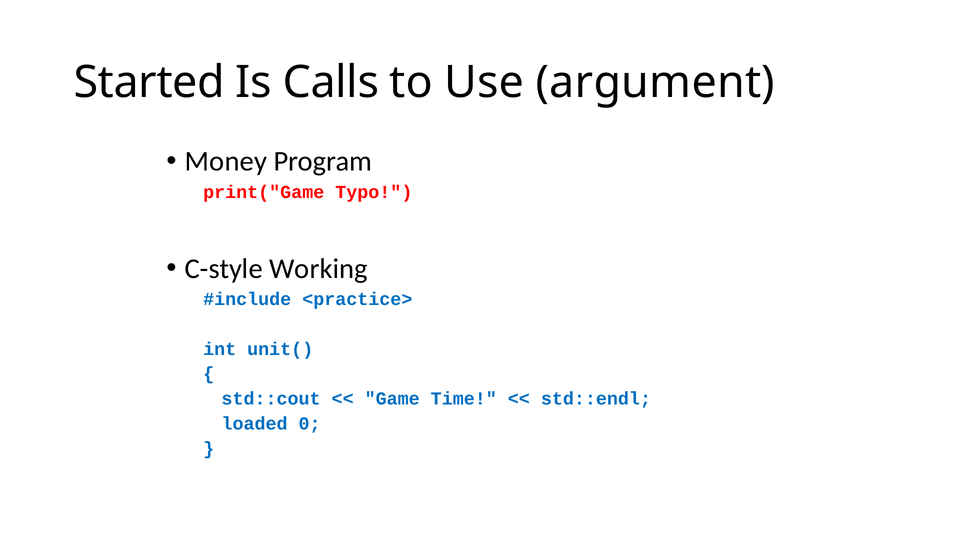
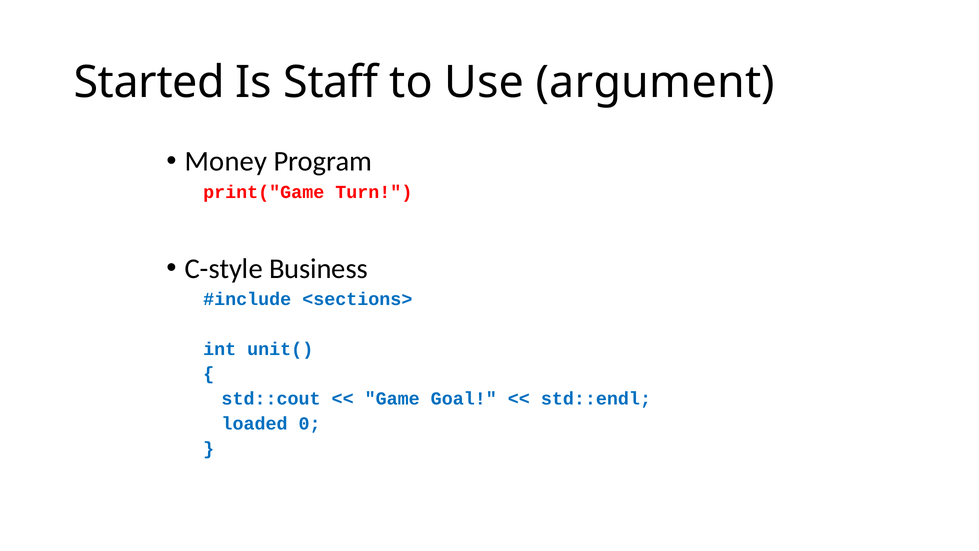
Calls: Calls -> Staff
Typo: Typo -> Turn
Working: Working -> Business
<practice>: <practice> -> <sections>
Time: Time -> Goal
